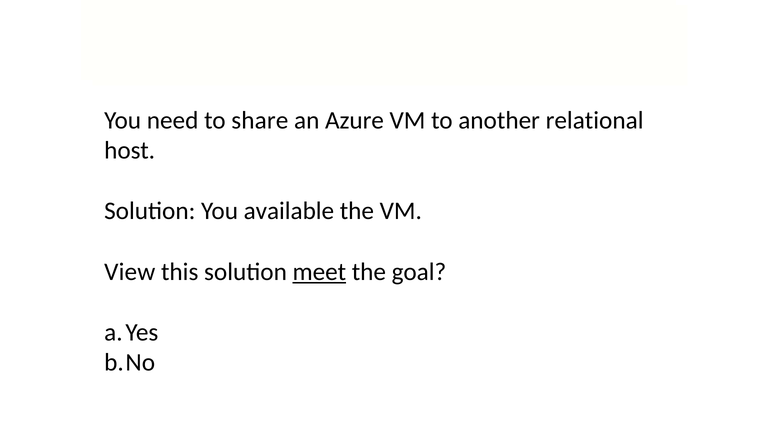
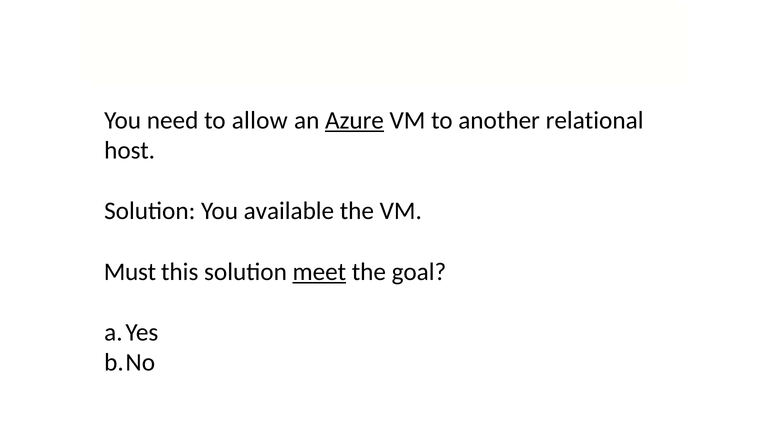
share: share -> allow
Azure underline: none -> present
View: View -> Must
